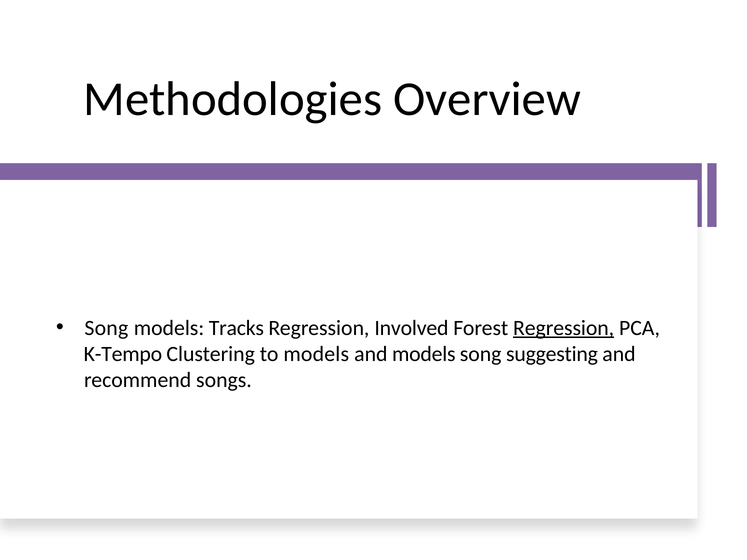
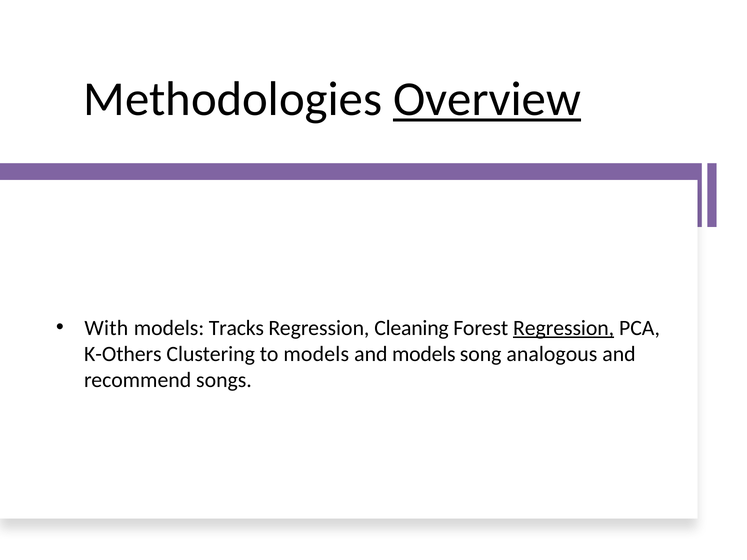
Overview underline: none -> present
Song at (106, 328): Song -> With
Involved: Involved -> Cleaning
K-Tempo: K-Tempo -> K-Others
suggesting: suggesting -> analogous
